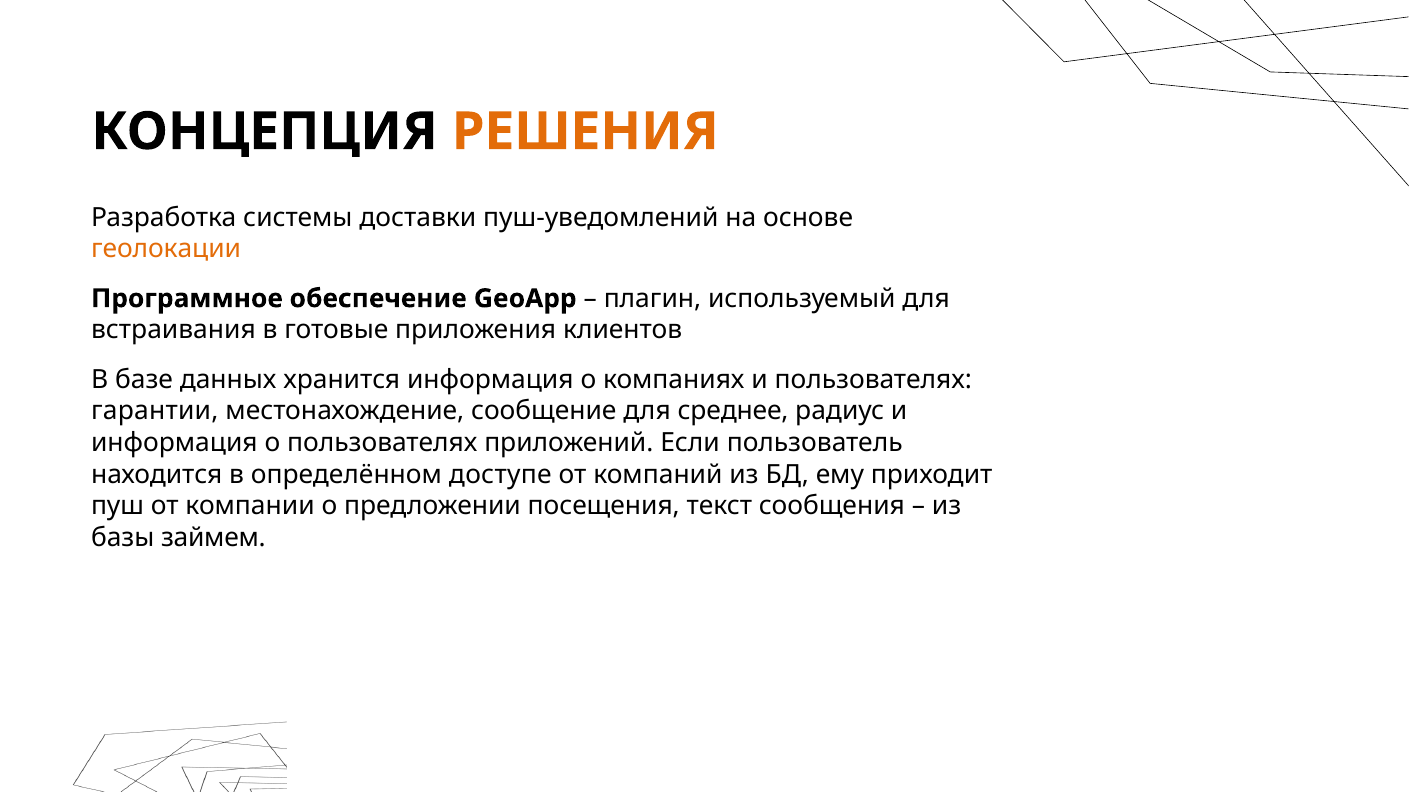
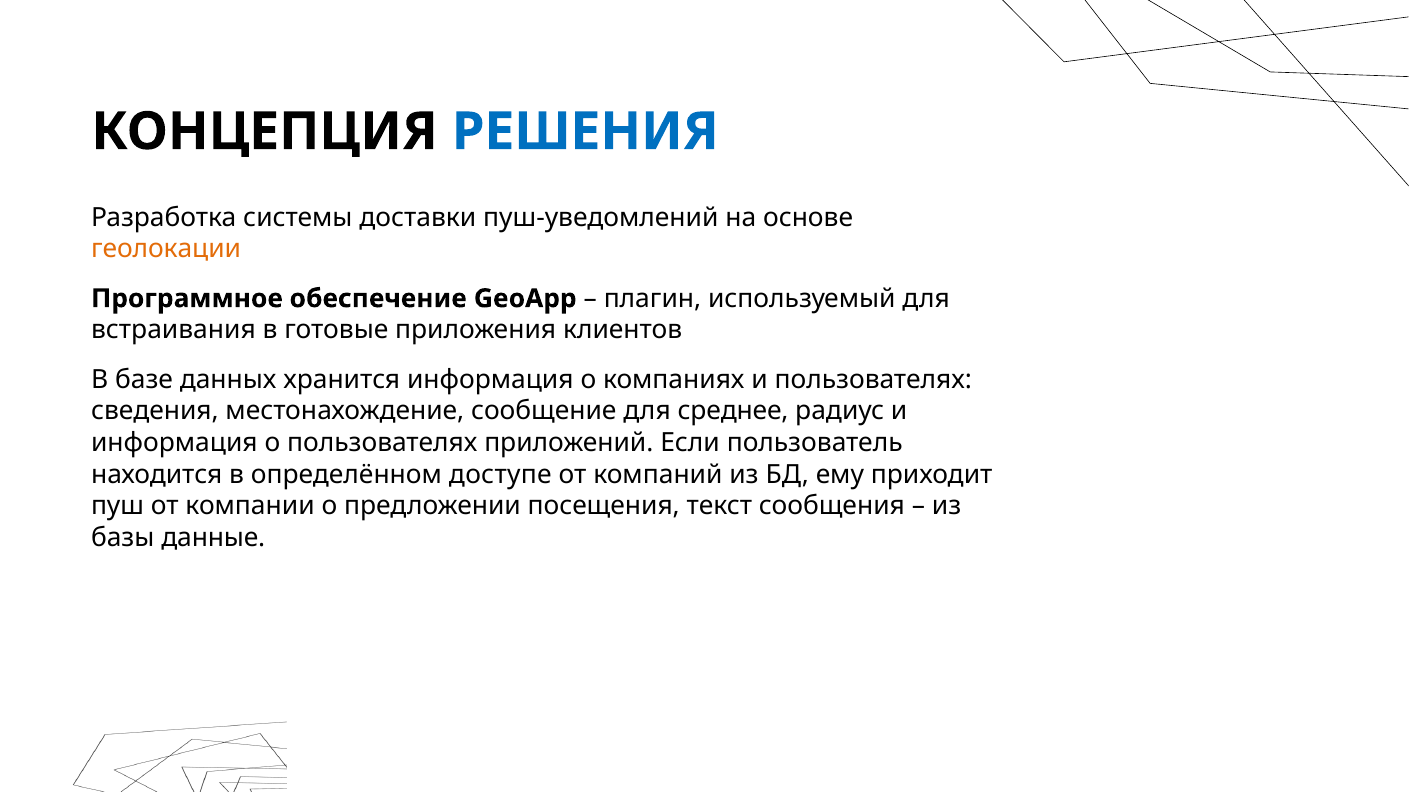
РЕШЕНИЯ colour: orange -> blue
гарантии: гарантии -> сведения
займем: займем -> данные
